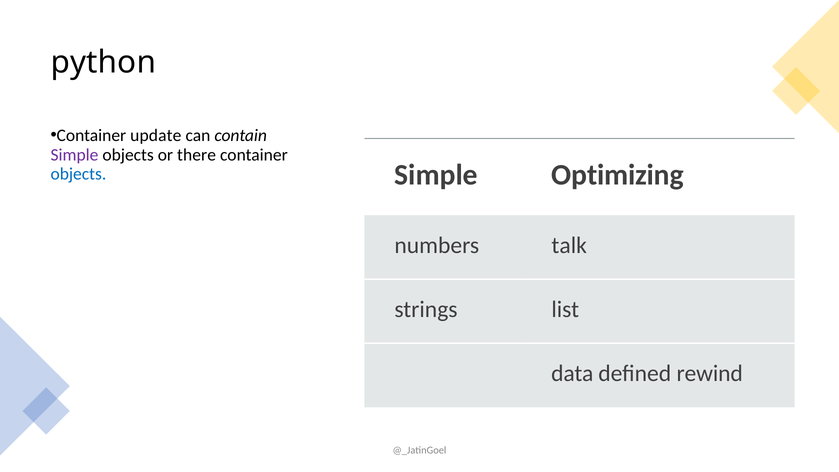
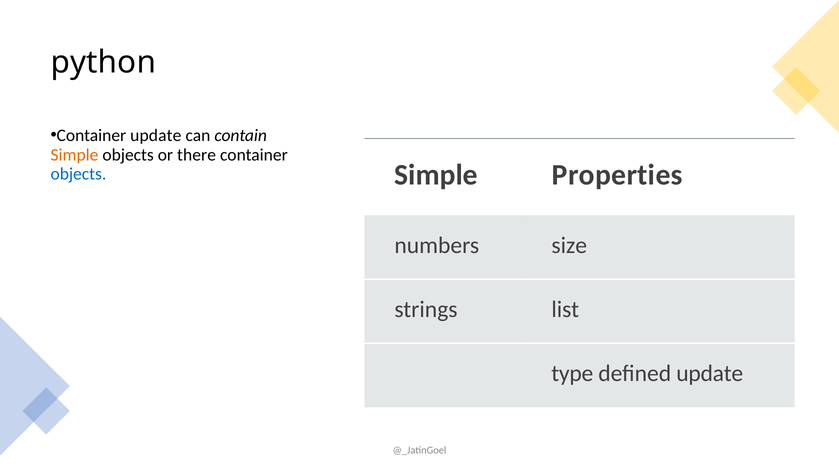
Simple at (74, 155) colour: purple -> orange
Optimizing: Optimizing -> Properties
talk: talk -> size
data: data -> type
defined rewind: rewind -> update
